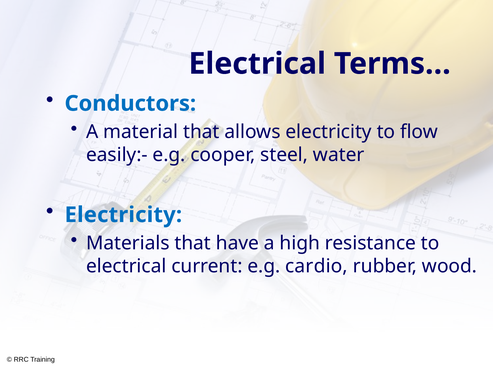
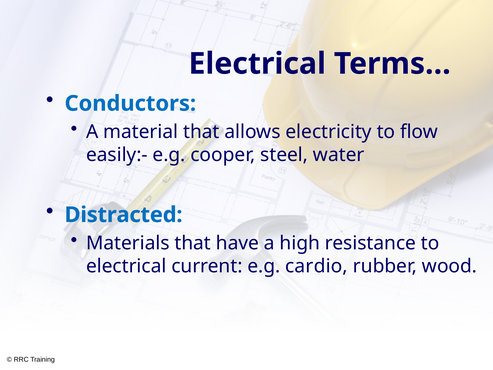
Electricity at (123, 215): Electricity -> Distracted
